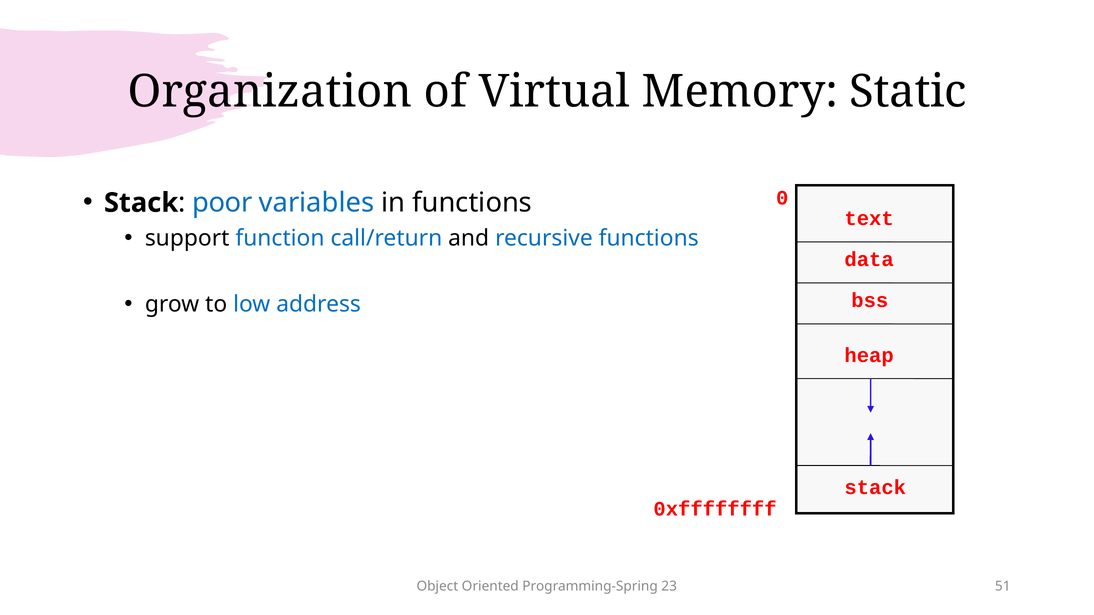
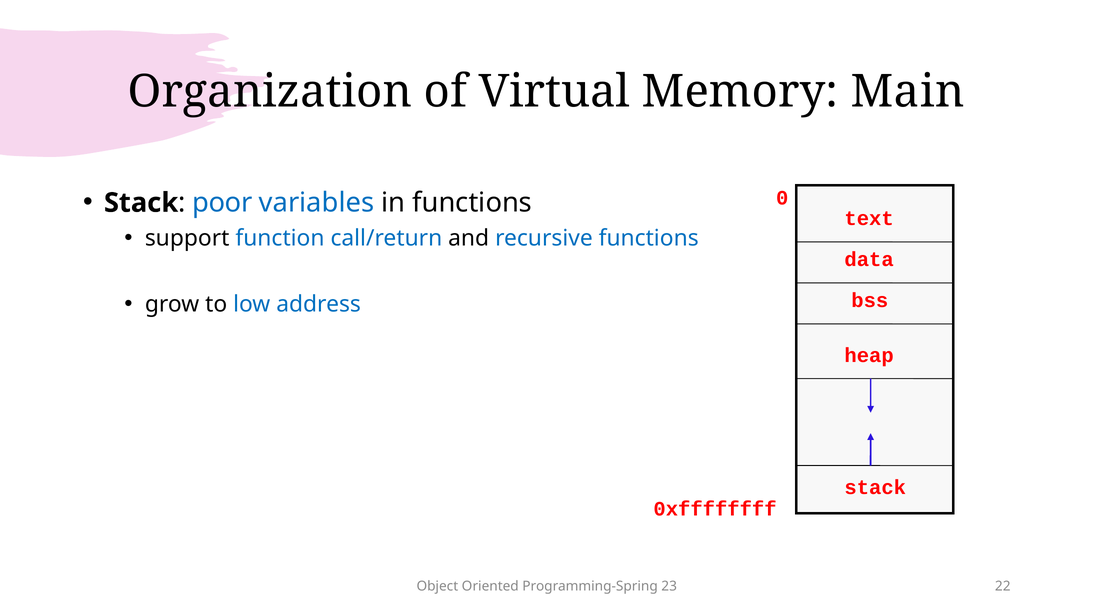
Static: Static -> Main
51: 51 -> 22
